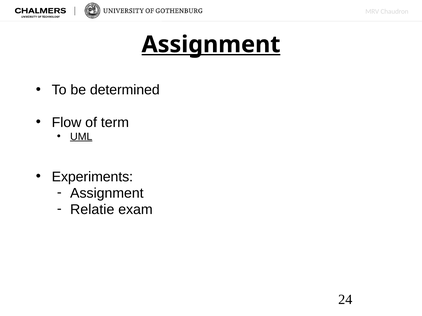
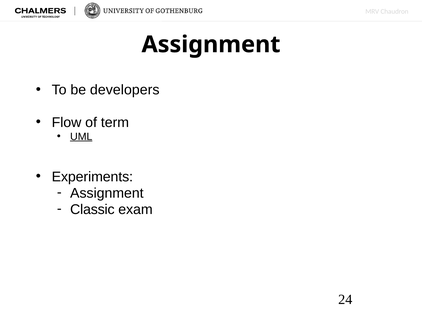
Assignment at (211, 45) underline: present -> none
determined: determined -> developers
Relatie: Relatie -> Classic
